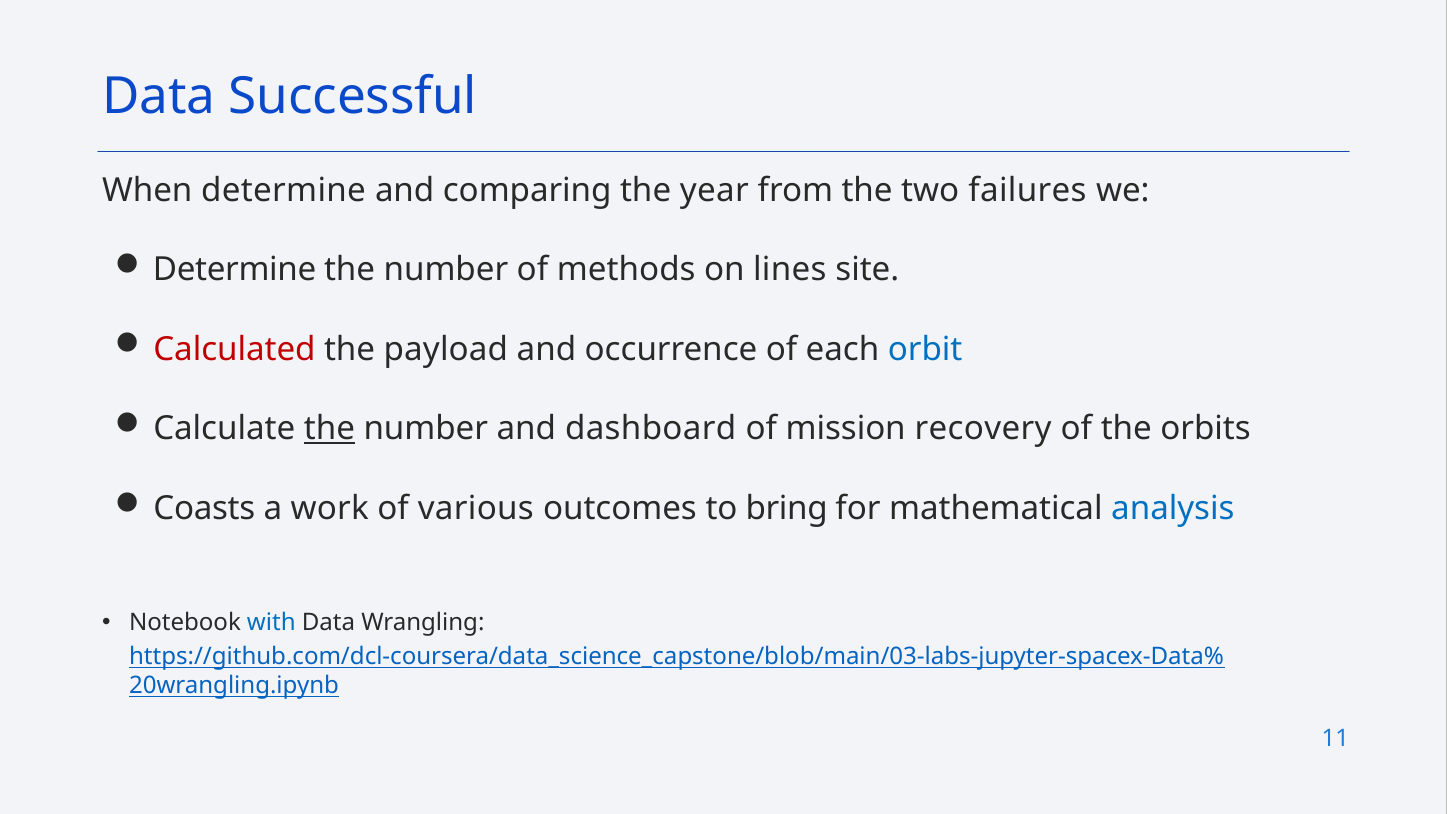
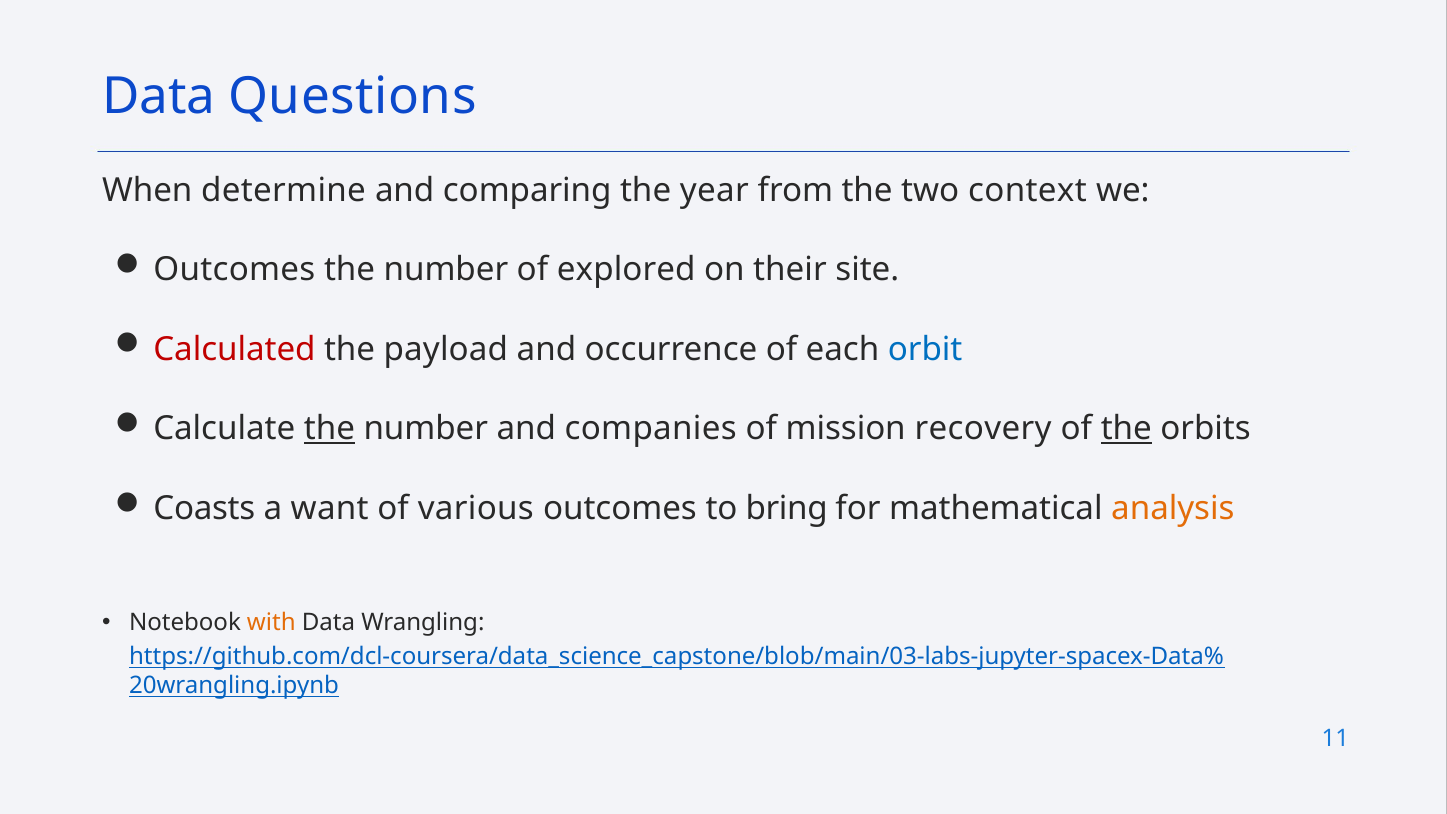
Successful: Successful -> Questions
failures: failures -> context
Determine at (235, 270): Determine -> Outcomes
methods: methods -> explored
lines: lines -> their
dashboard: dashboard -> companies
the at (1126, 429) underline: none -> present
work: work -> want
analysis colour: blue -> orange
with colour: blue -> orange
